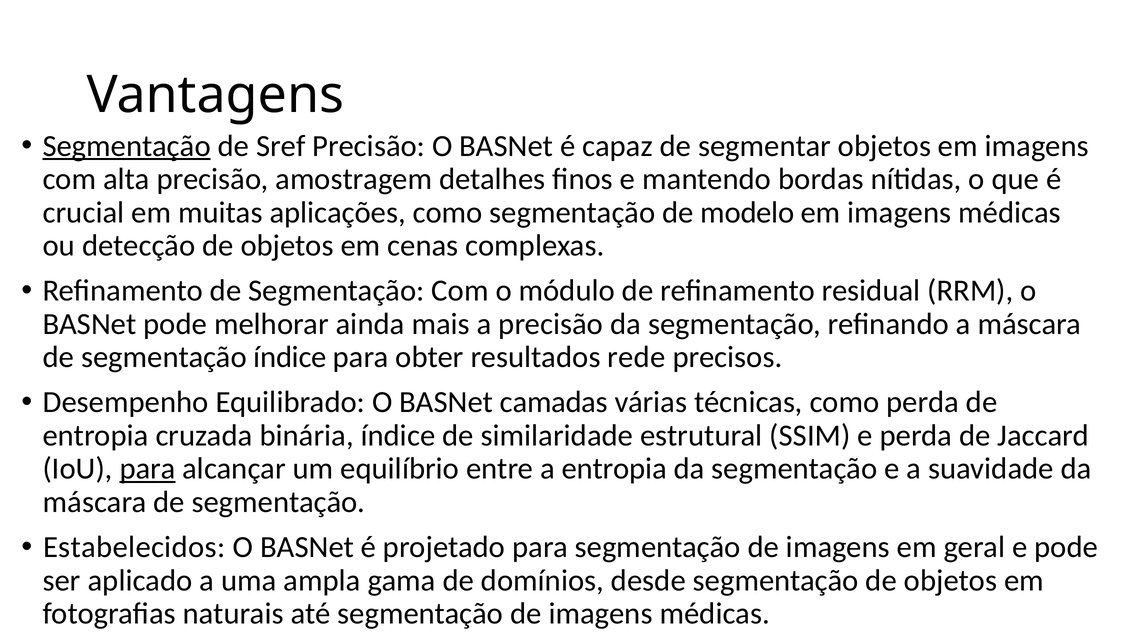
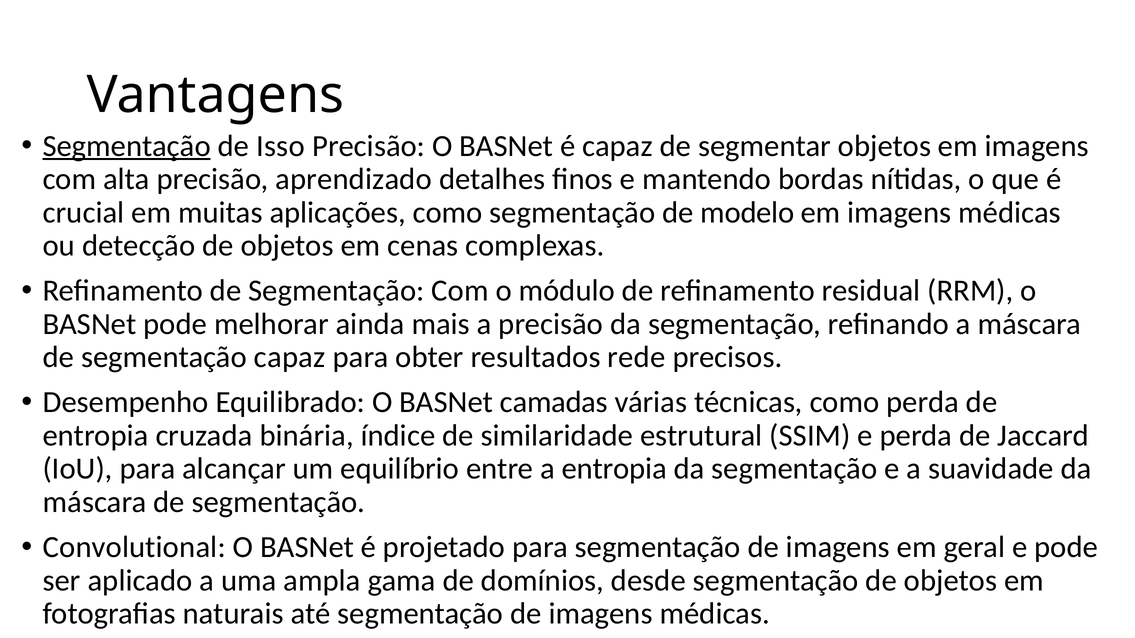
Sref: Sref -> Isso
amostragem: amostragem -> aprendizado
segmentação índice: índice -> capaz
para at (148, 469) underline: present -> none
Estabelecidos: Estabelecidos -> Convolutional
